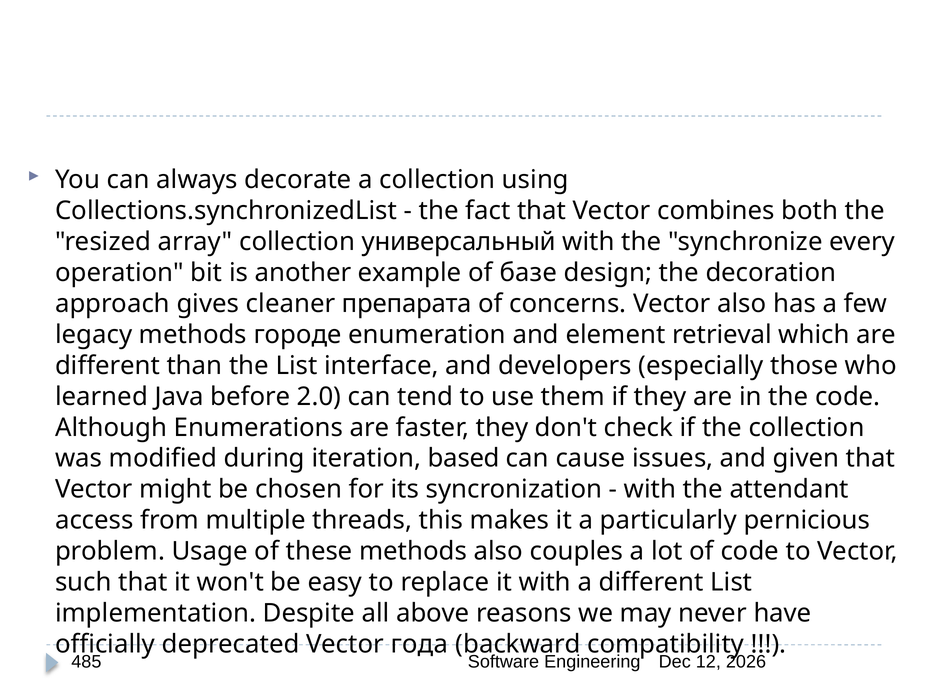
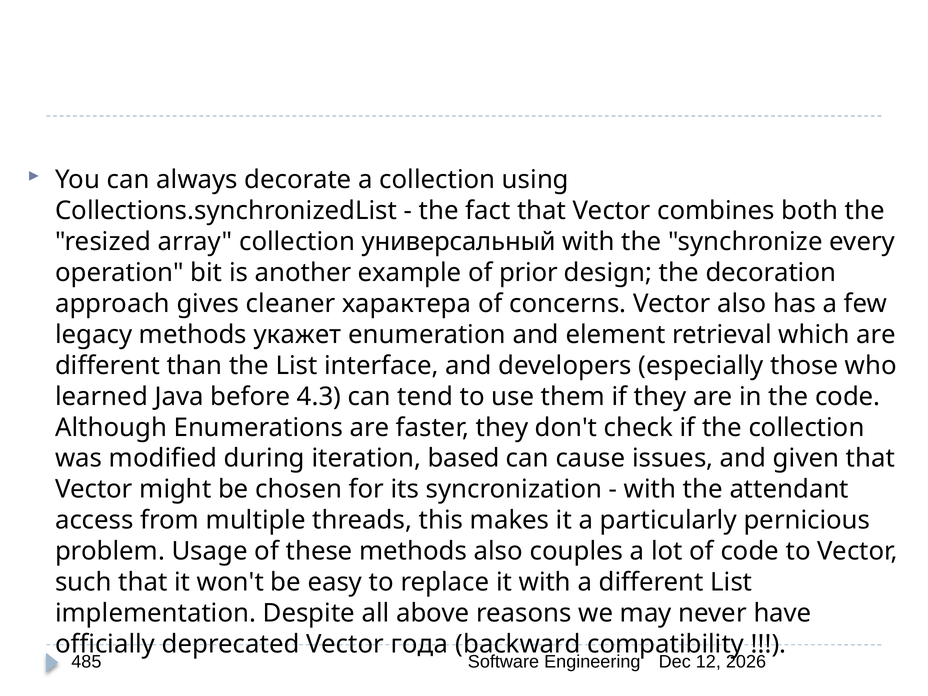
базе: базе -> prior
препарата: препарата -> характера
городе: городе -> укажет
2.0: 2.0 -> 4.3
